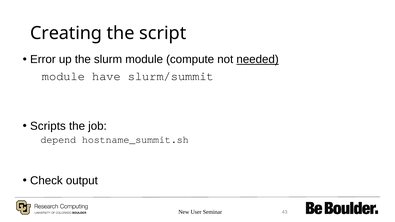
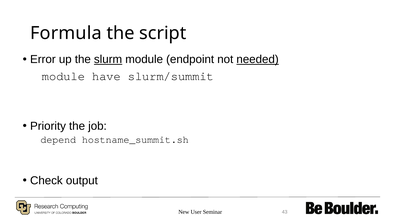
Creating: Creating -> Formula
slurm underline: none -> present
compute: compute -> endpoint
Scripts: Scripts -> Priority
